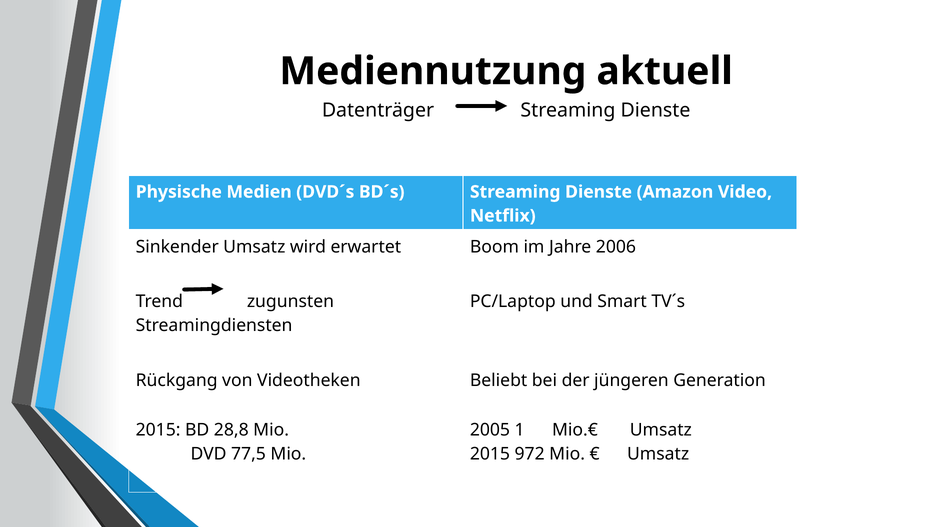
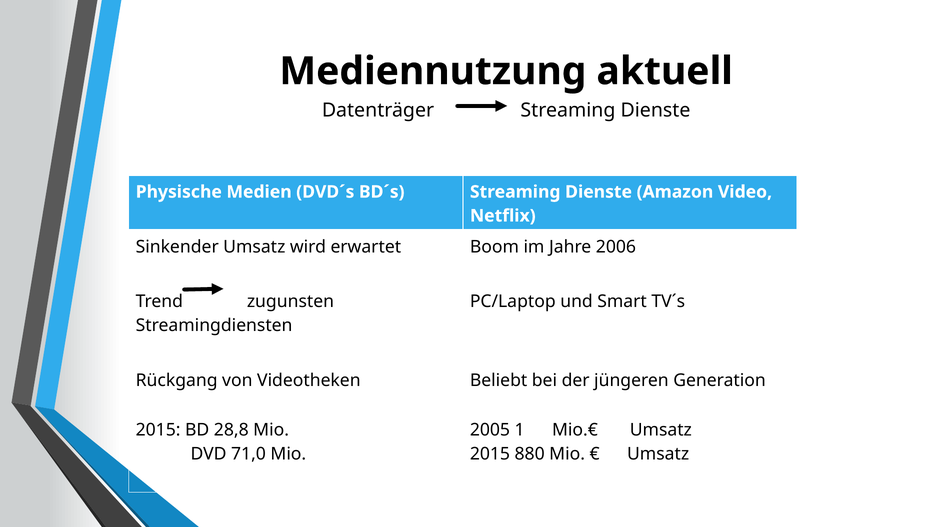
77,5: 77,5 -> 71,0
972: 972 -> 880
